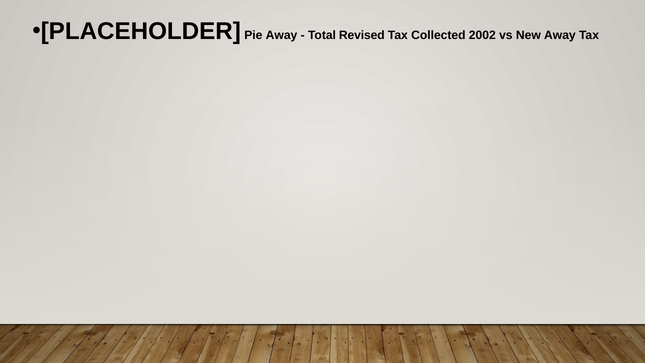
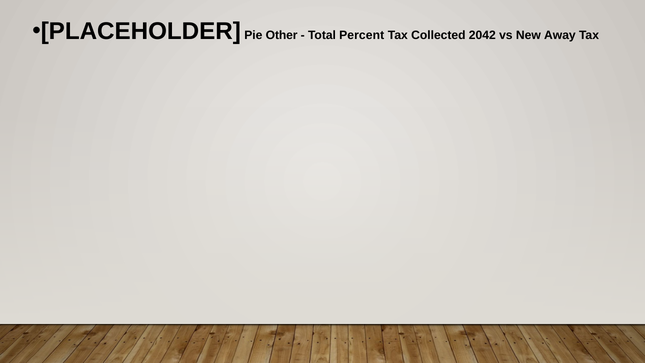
Pie Away: Away -> Other
Revised: Revised -> Percent
2002: 2002 -> 2042
